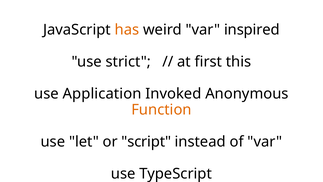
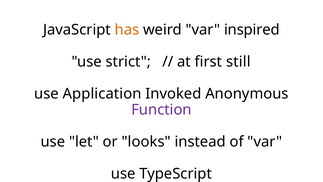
this: this -> still
Function colour: orange -> purple
script: script -> looks
